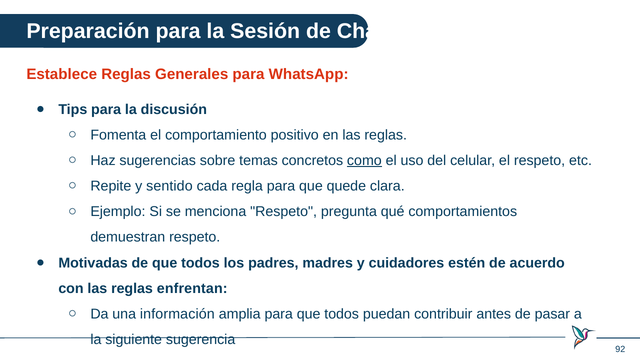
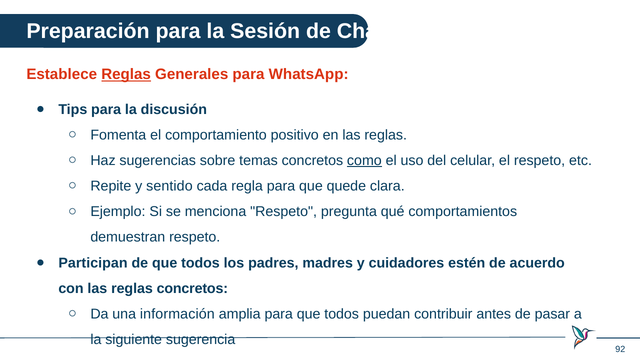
Reglas at (126, 74) underline: none -> present
Motivadas: Motivadas -> Participan
reglas enfrentan: enfrentan -> concretos
